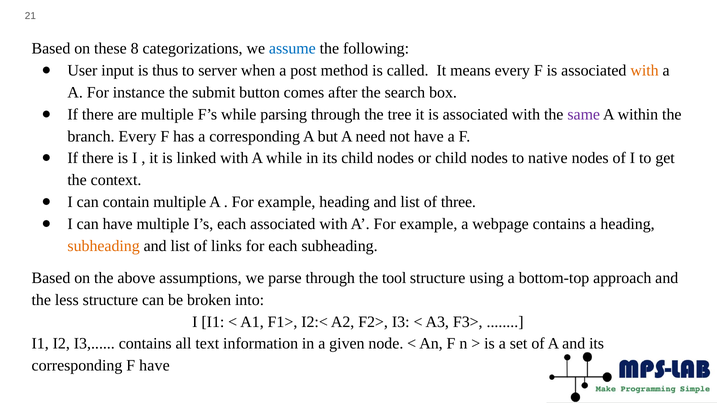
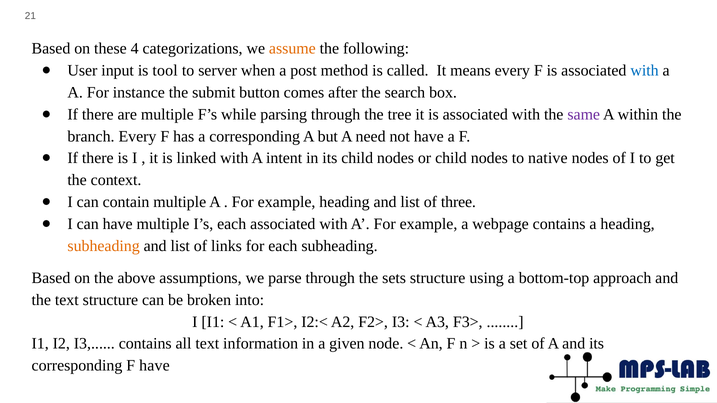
8: 8 -> 4
assume colour: blue -> orange
thus: thus -> tool
with at (645, 71) colour: orange -> blue
A while: while -> intent
tool: tool -> sets
the less: less -> text
